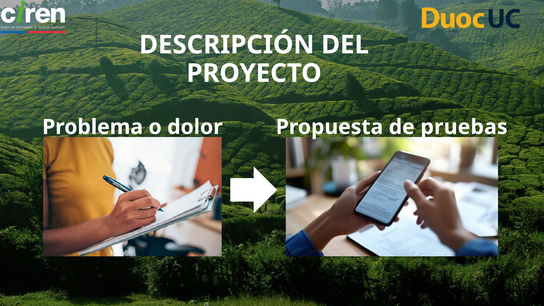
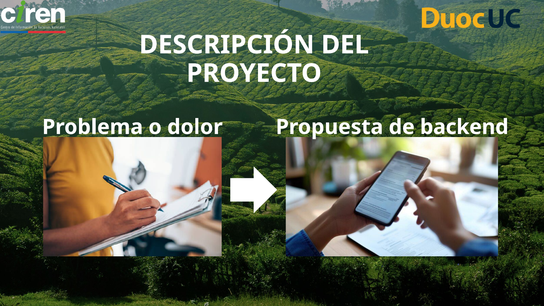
pruebas: pruebas -> backend
